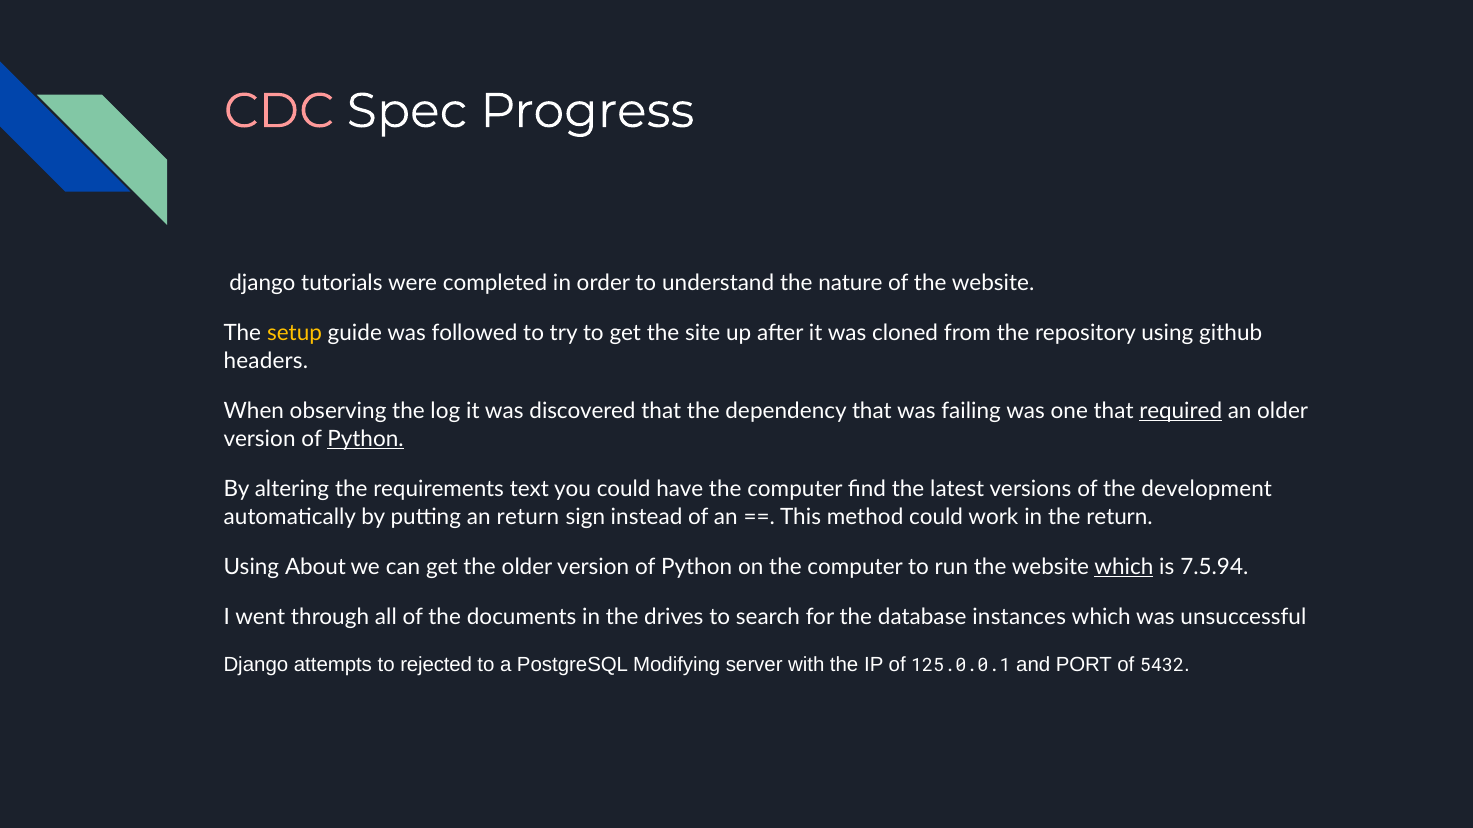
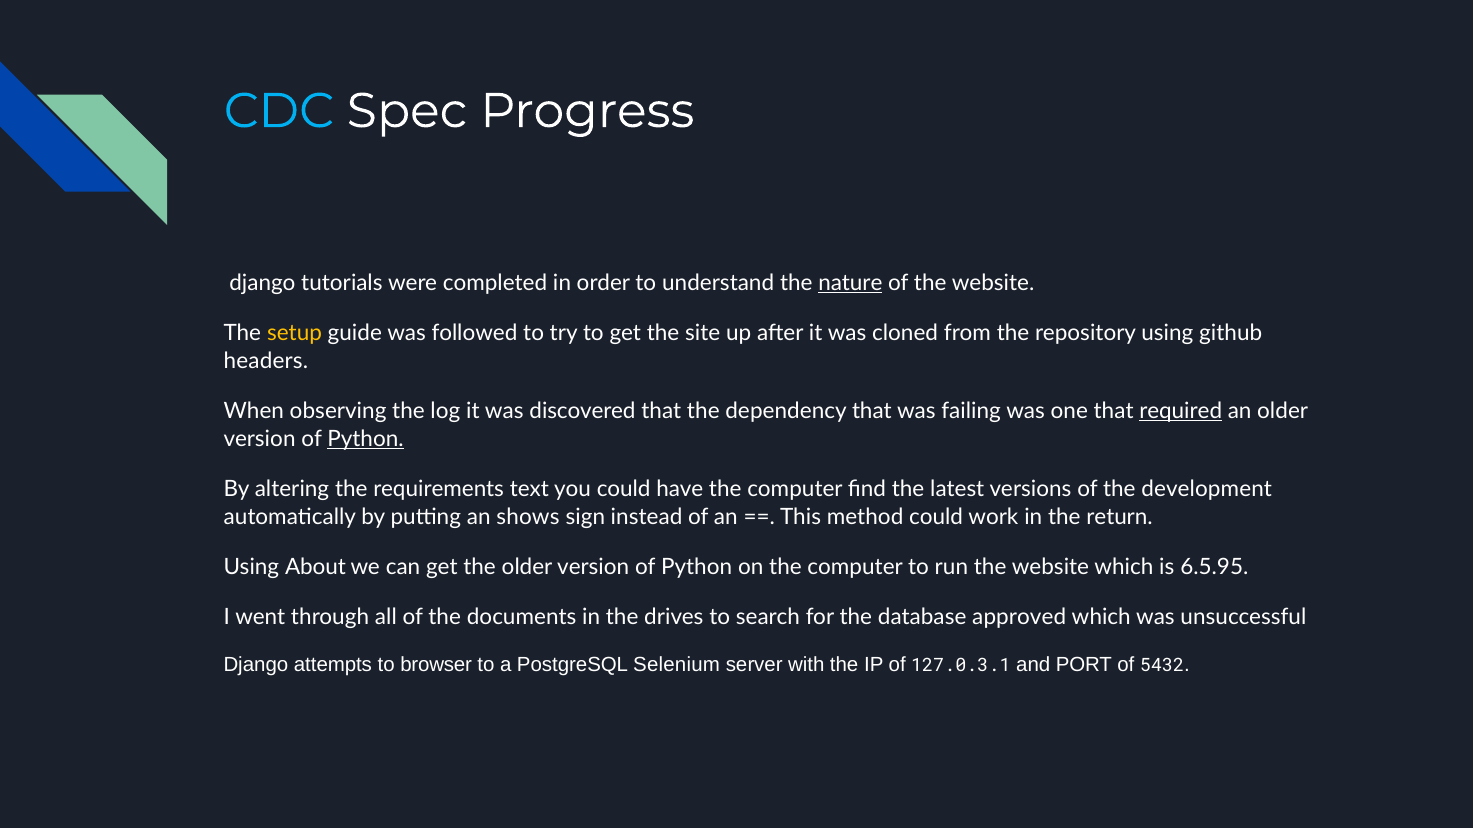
CDC colour: pink -> light blue
nature underline: none -> present
an return: return -> shows
which at (1124, 567) underline: present -> none
7.5.94: 7.5.94 -> 6.5.95
instances: instances -> approved
rejected: rejected -> browser
Modifying: Modifying -> Selenium
125.0.0.1: 125.0.0.1 -> 127.0.3.1
